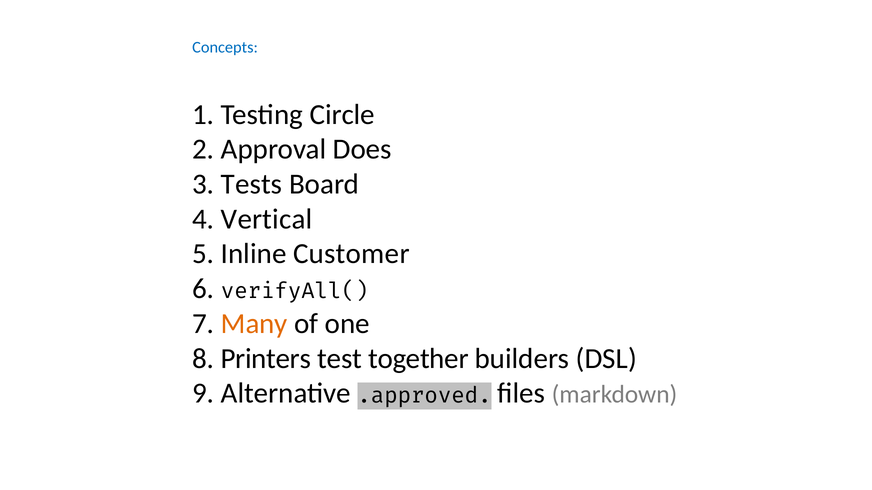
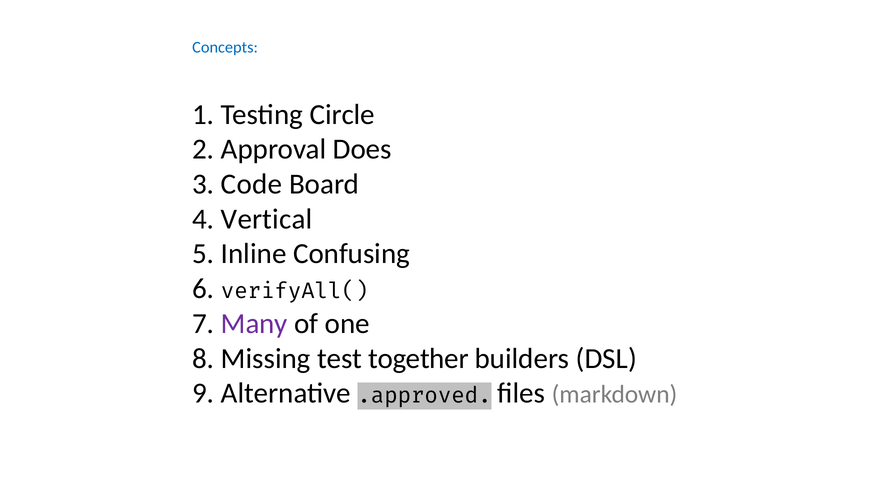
Tests: Tests -> Code
Customer: Customer -> Confusing
Many colour: orange -> purple
Printers: Printers -> Missing
